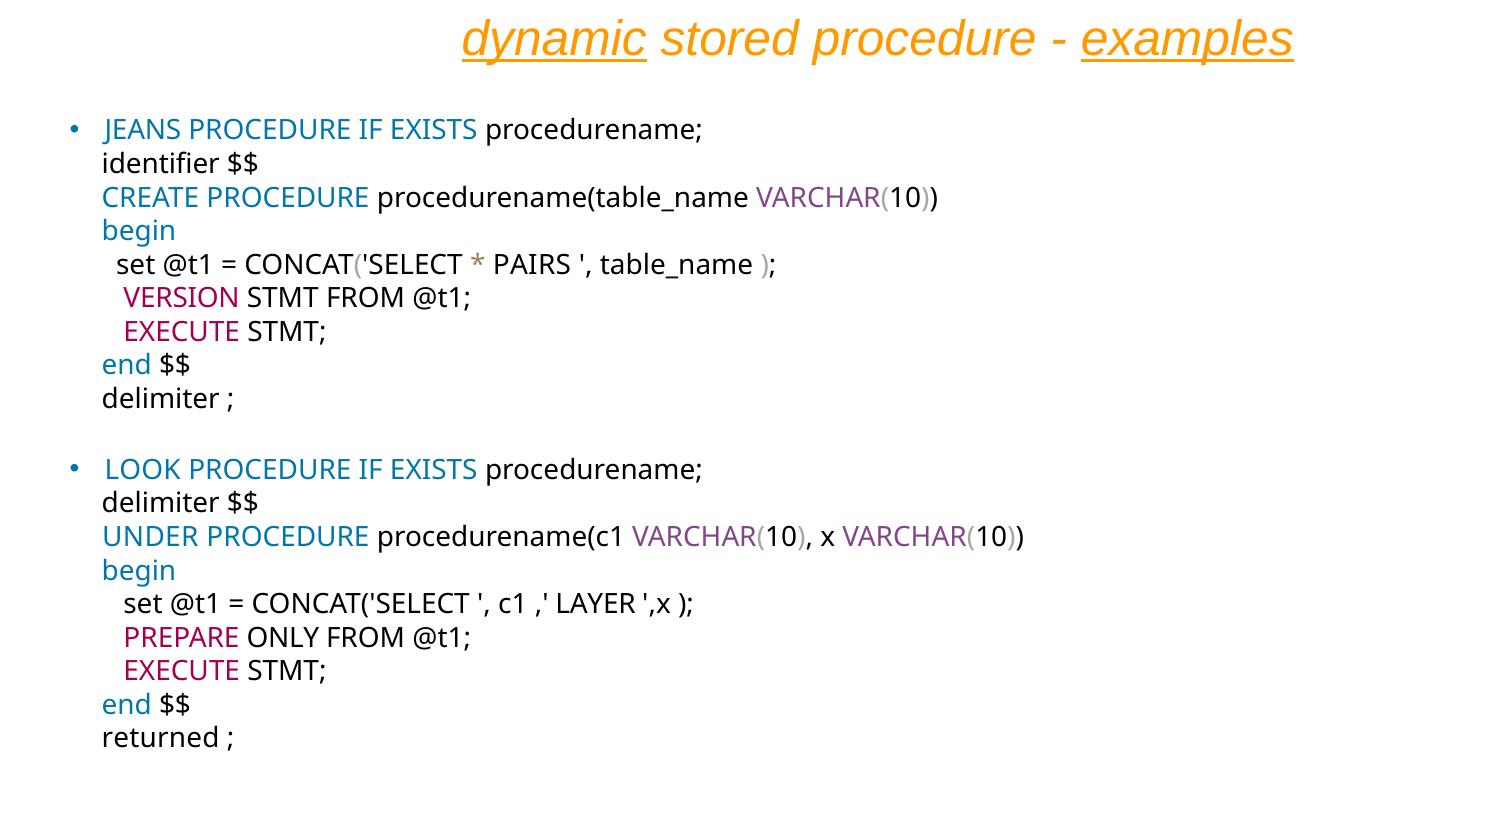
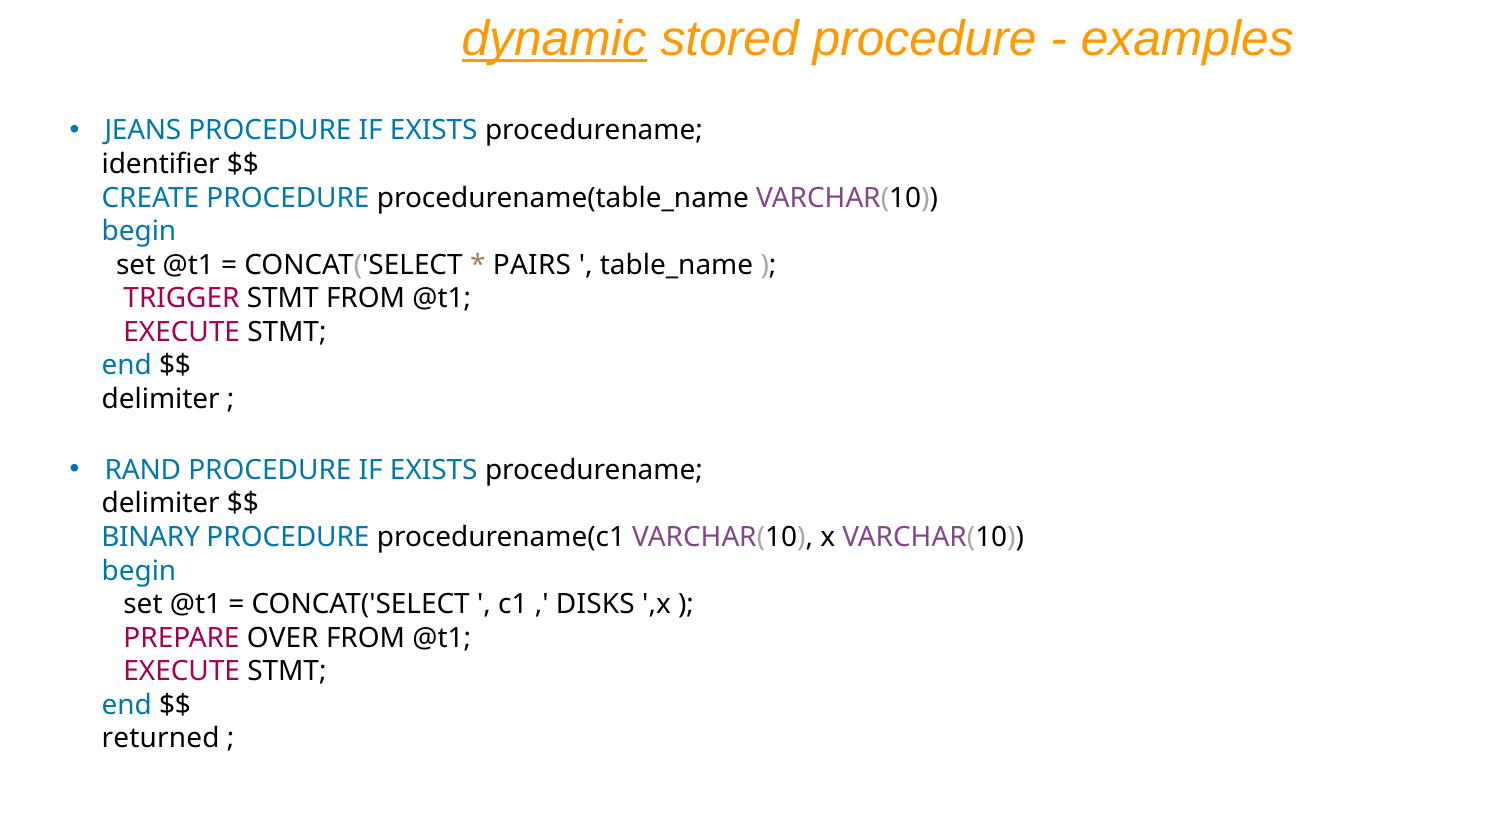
examples underline: present -> none
VERSION: VERSION -> TRIGGER
LOOK: LOOK -> RAND
UNDER: UNDER -> BINARY
LAYER: LAYER -> DISKS
ONLY: ONLY -> OVER
